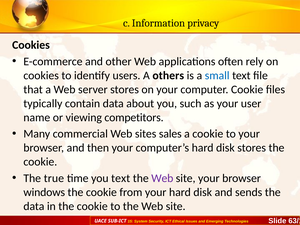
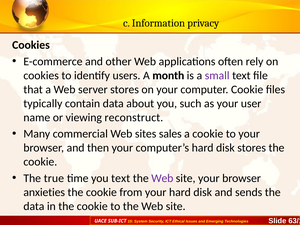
others: others -> month
small colour: blue -> purple
competitors: competitors -> reconstruct
windows: windows -> anxieties
